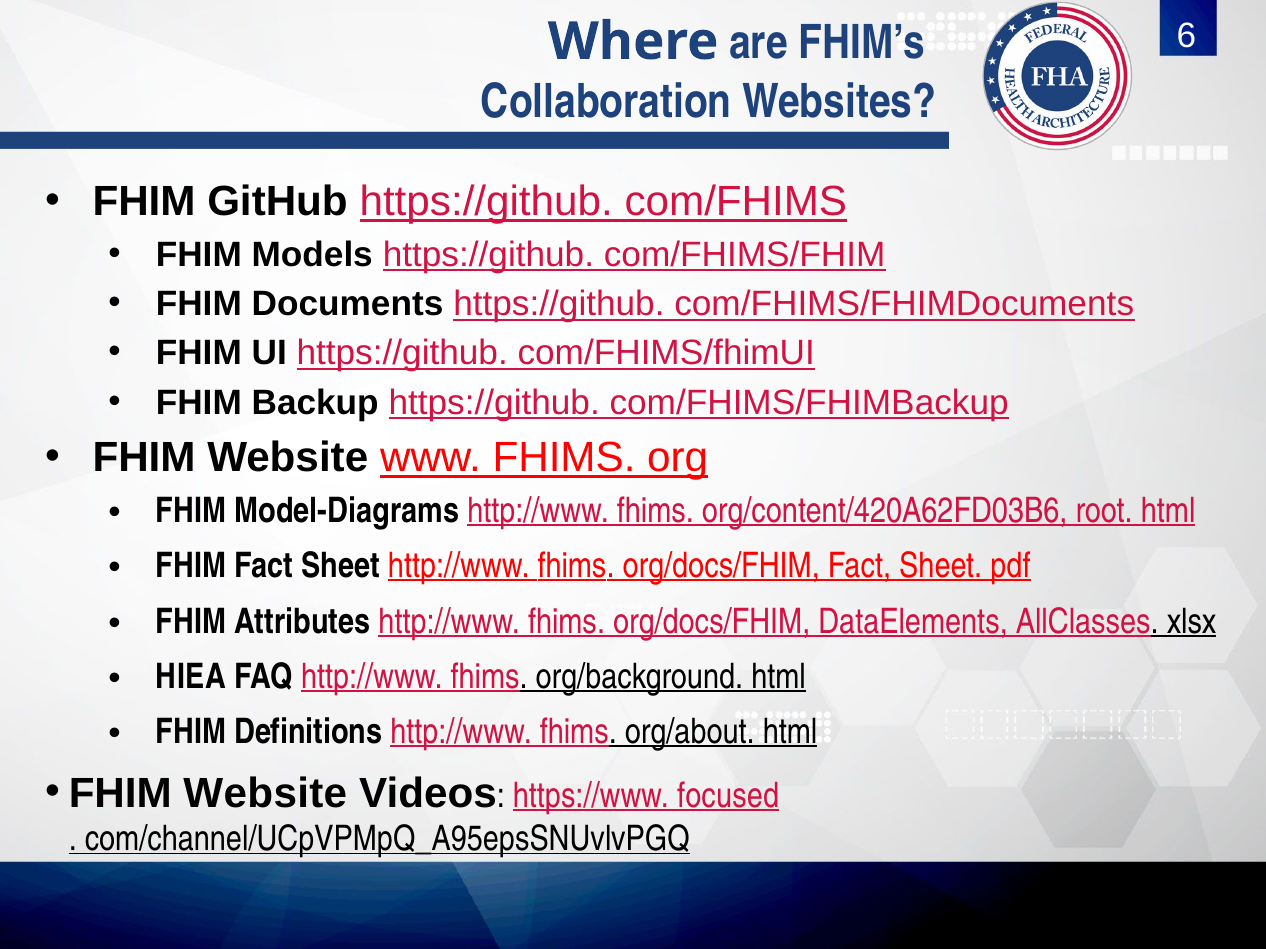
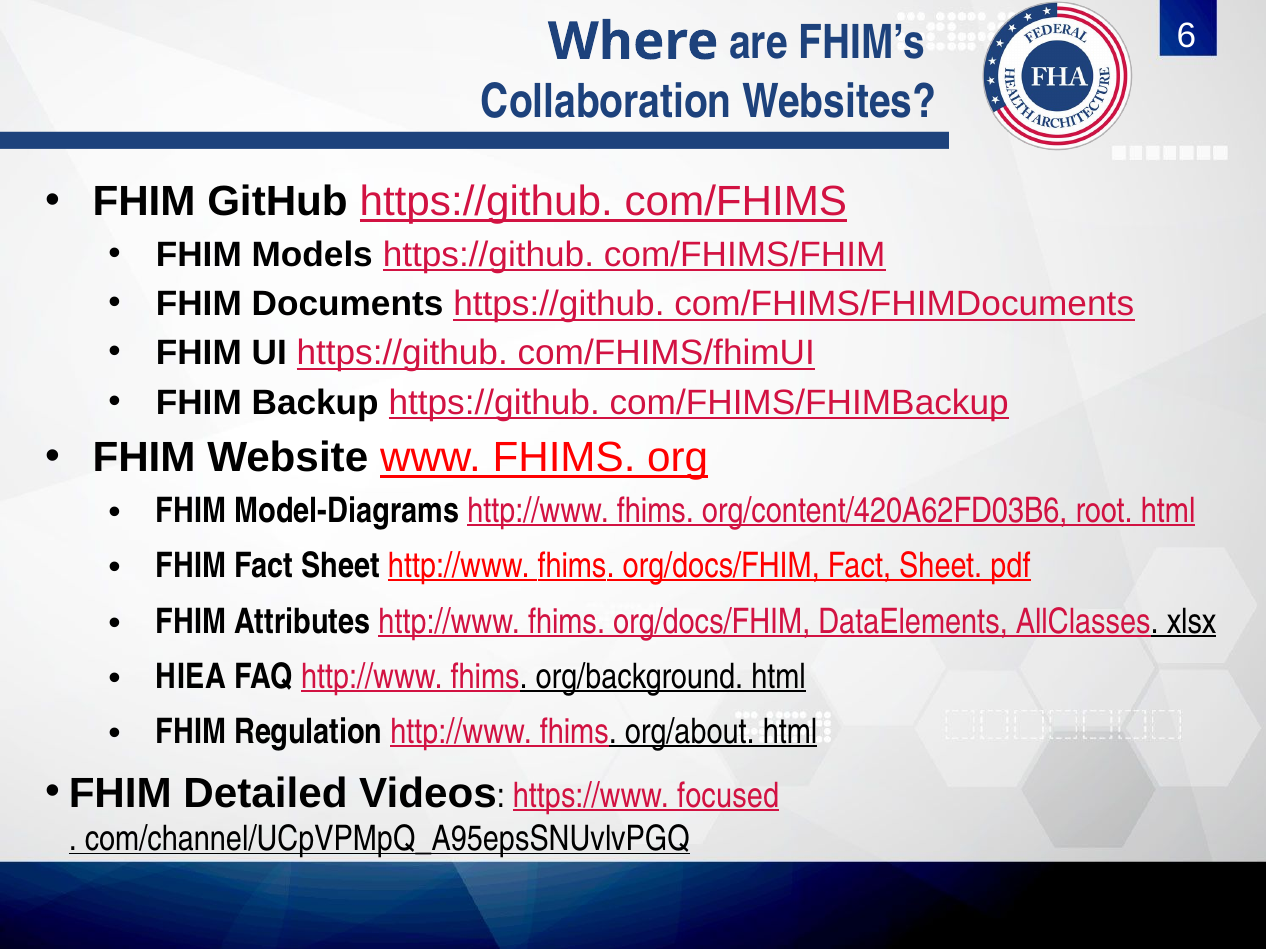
Definitions: Definitions -> Regulation
Website at (265, 794): Website -> Detailed
